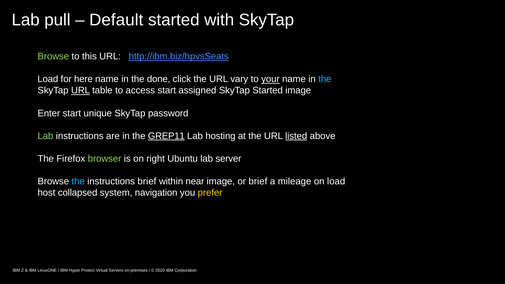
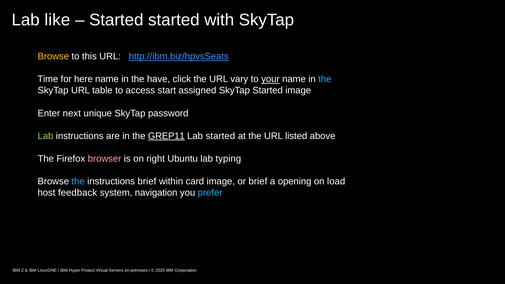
pull: pull -> like
Default at (116, 20): Default -> Started
Browse at (53, 57) colour: light green -> yellow
Load at (48, 79): Load -> Time
done: done -> have
URL at (81, 91) underline: present -> none
Enter start: start -> next
Lab hosting: hosting -> started
listed underline: present -> none
browser colour: light green -> pink
server: server -> typing
near: near -> card
mileage: mileage -> opening
collapsed: collapsed -> feedback
prefer colour: yellow -> light blue
